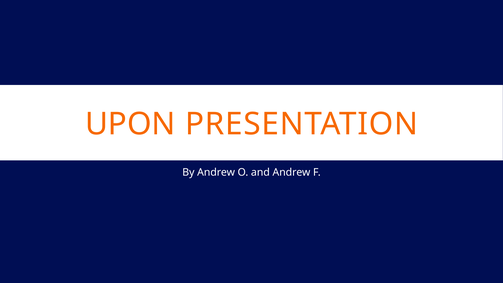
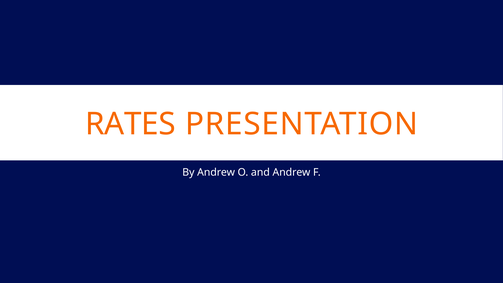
UPON: UPON -> RATES
